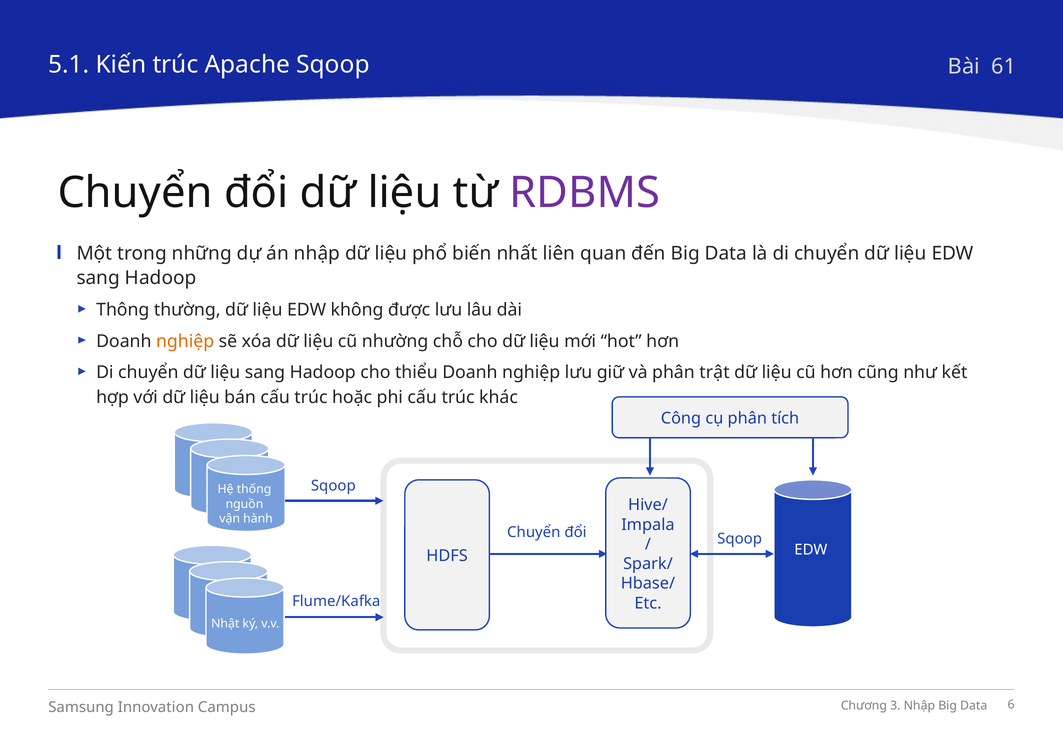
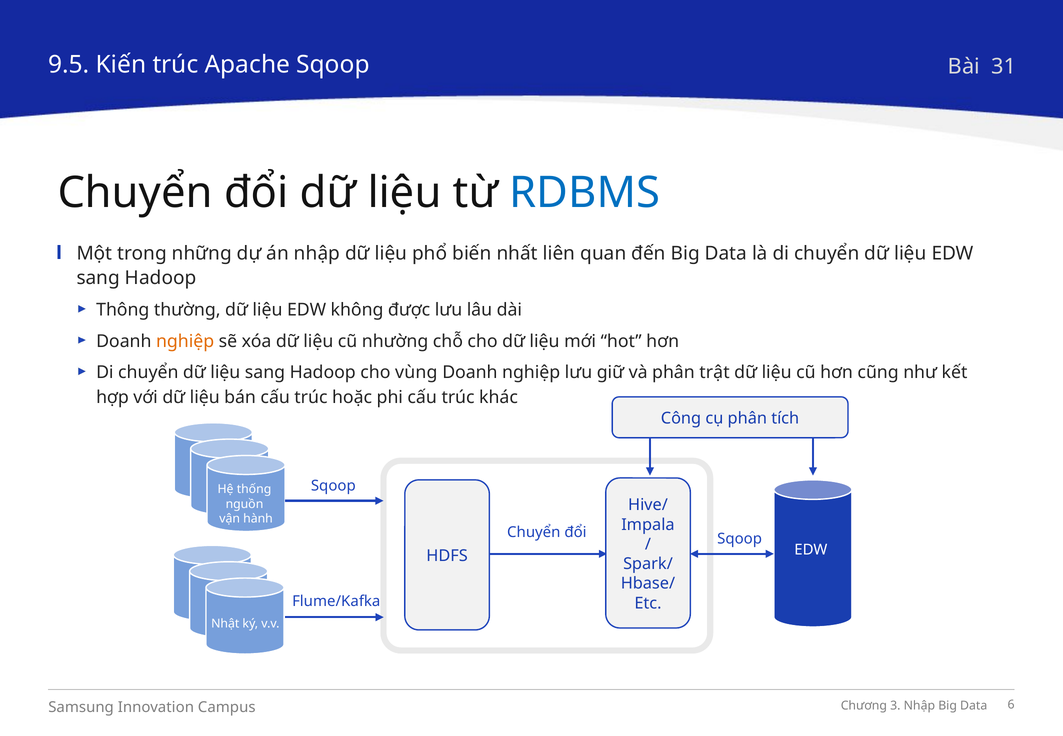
5.1: 5.1 -> 9.5
61: 61 -> 31
RDBMS colour: purple -> blue
thiểu: thiểu -> vùng
